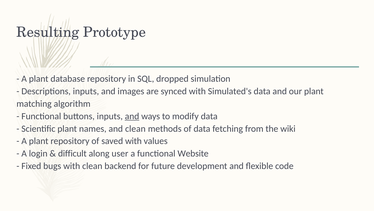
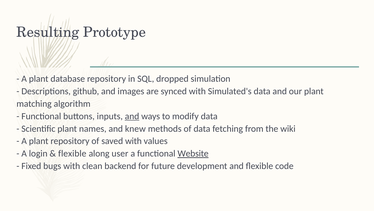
Descriptions inputs: inputs -> github
and clean: clean -> knew
difficult at (72, 153): difficult -> flexible
Website underline: none -> present
